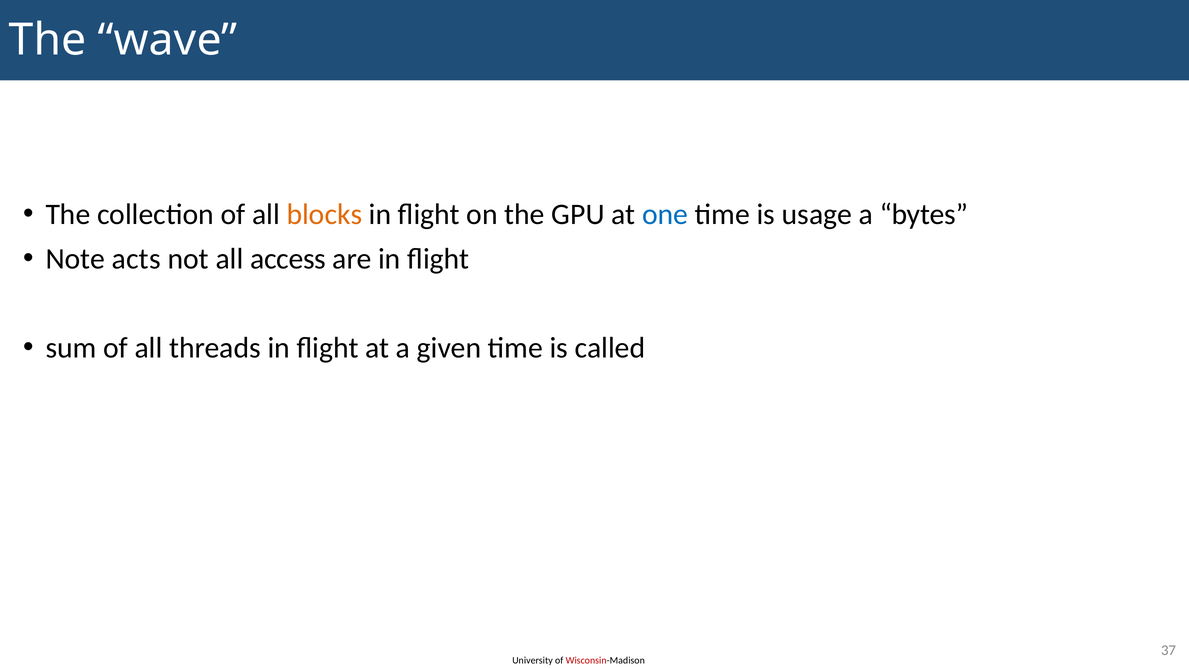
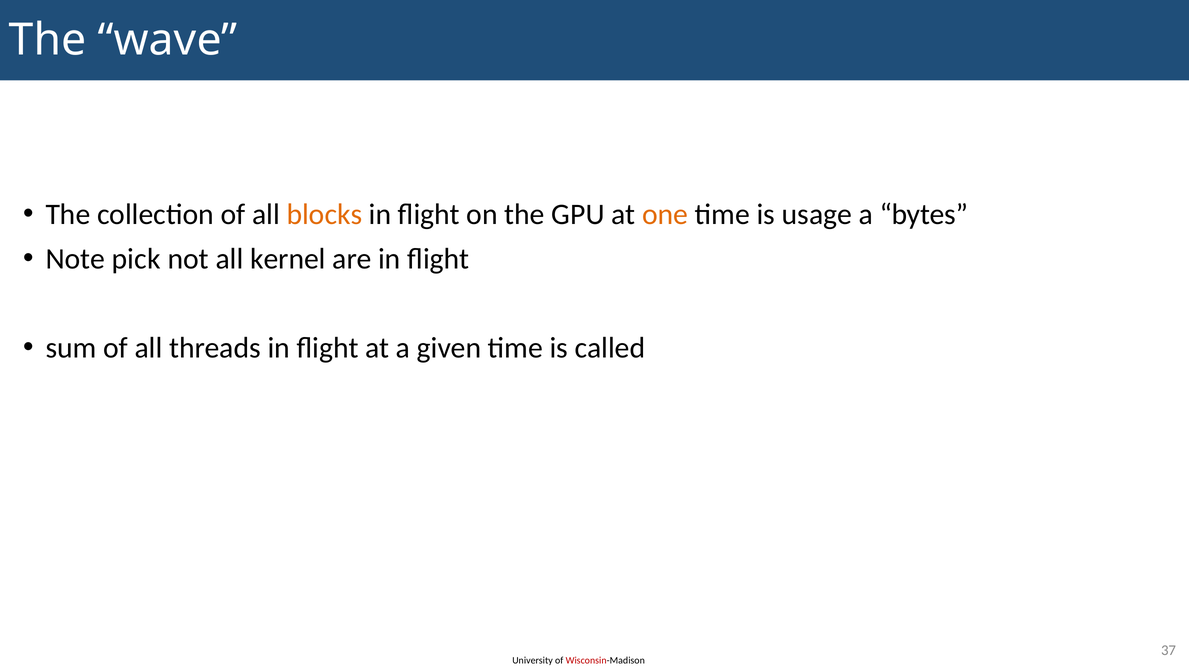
one colour: blue -> orange
acts: acts -> pick
access: access -> kernel
